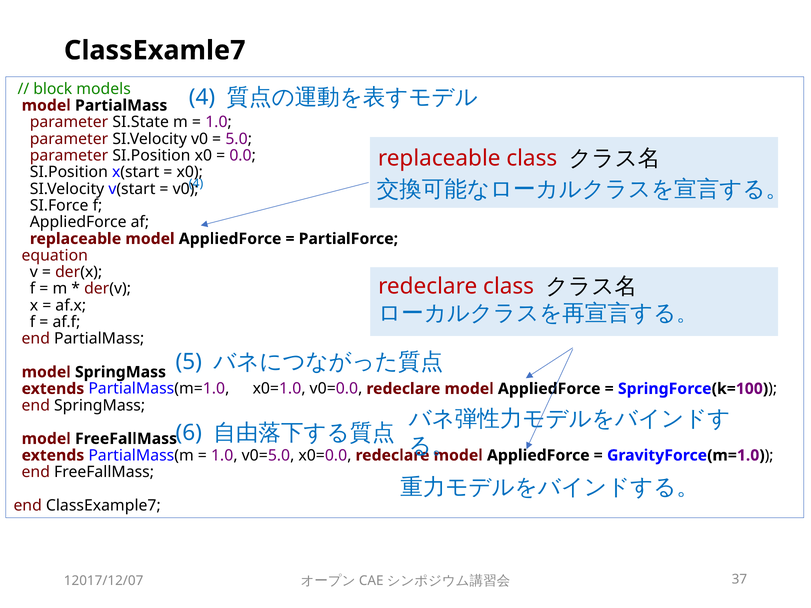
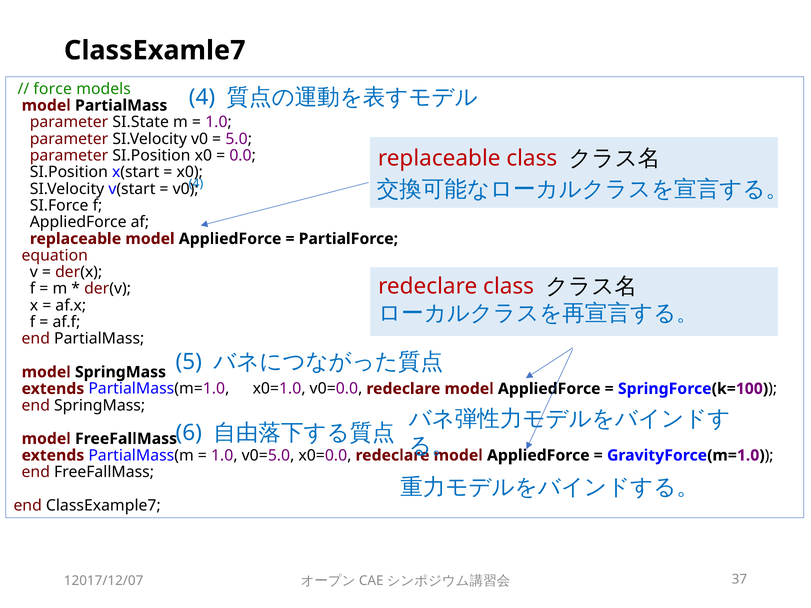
block: block -> force
